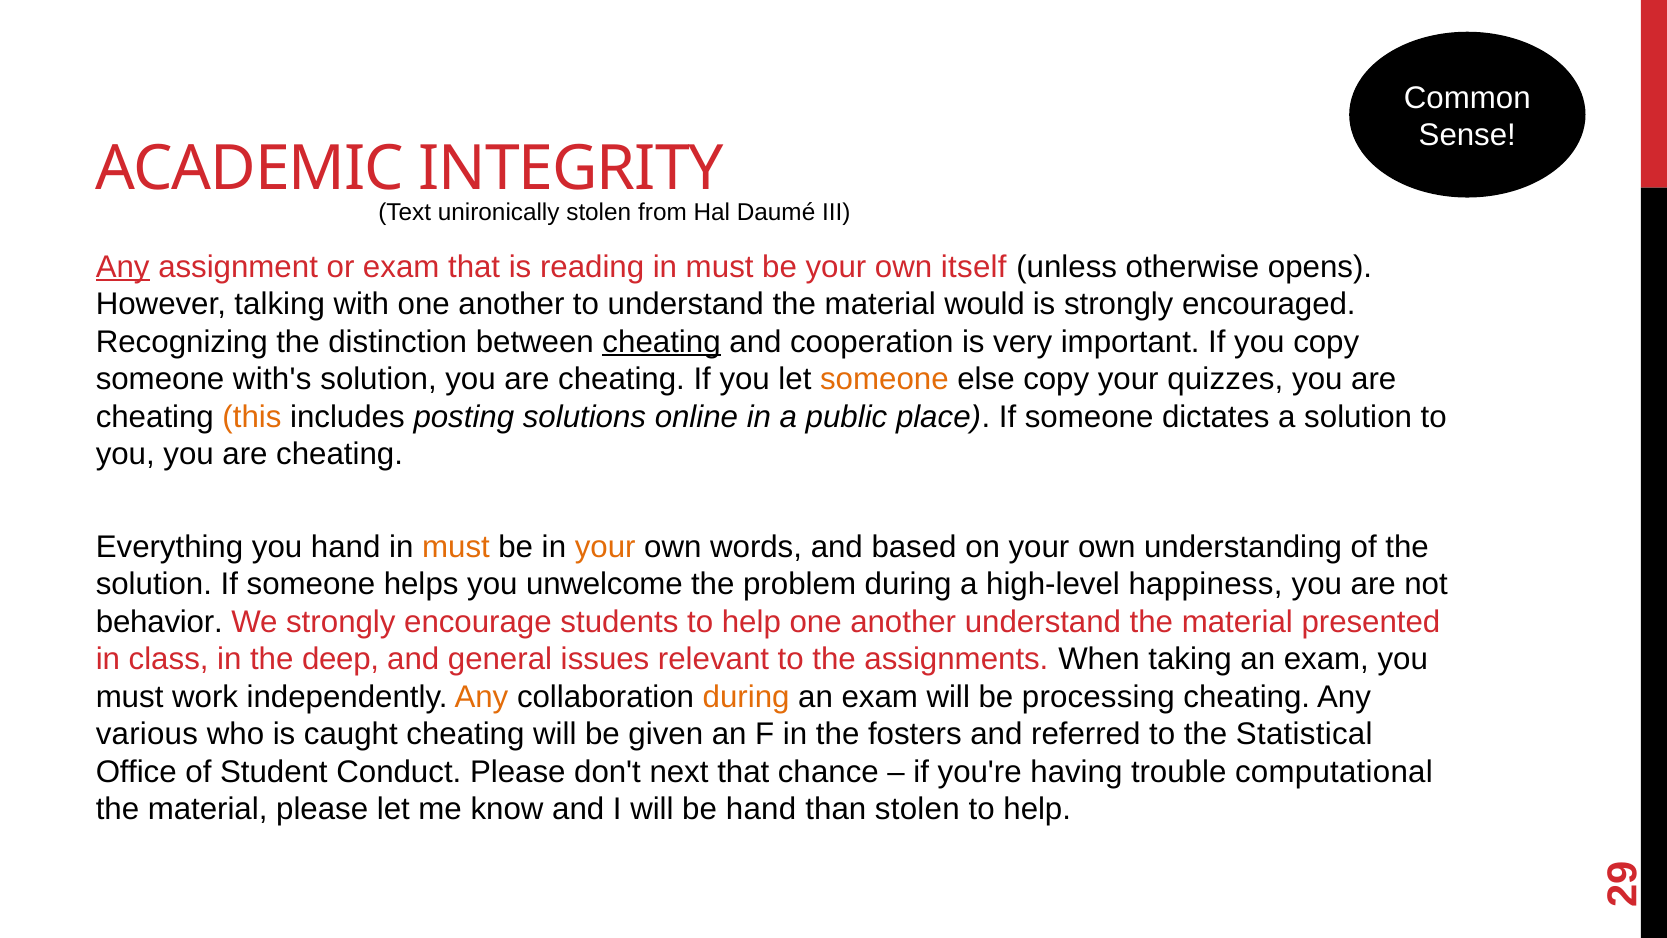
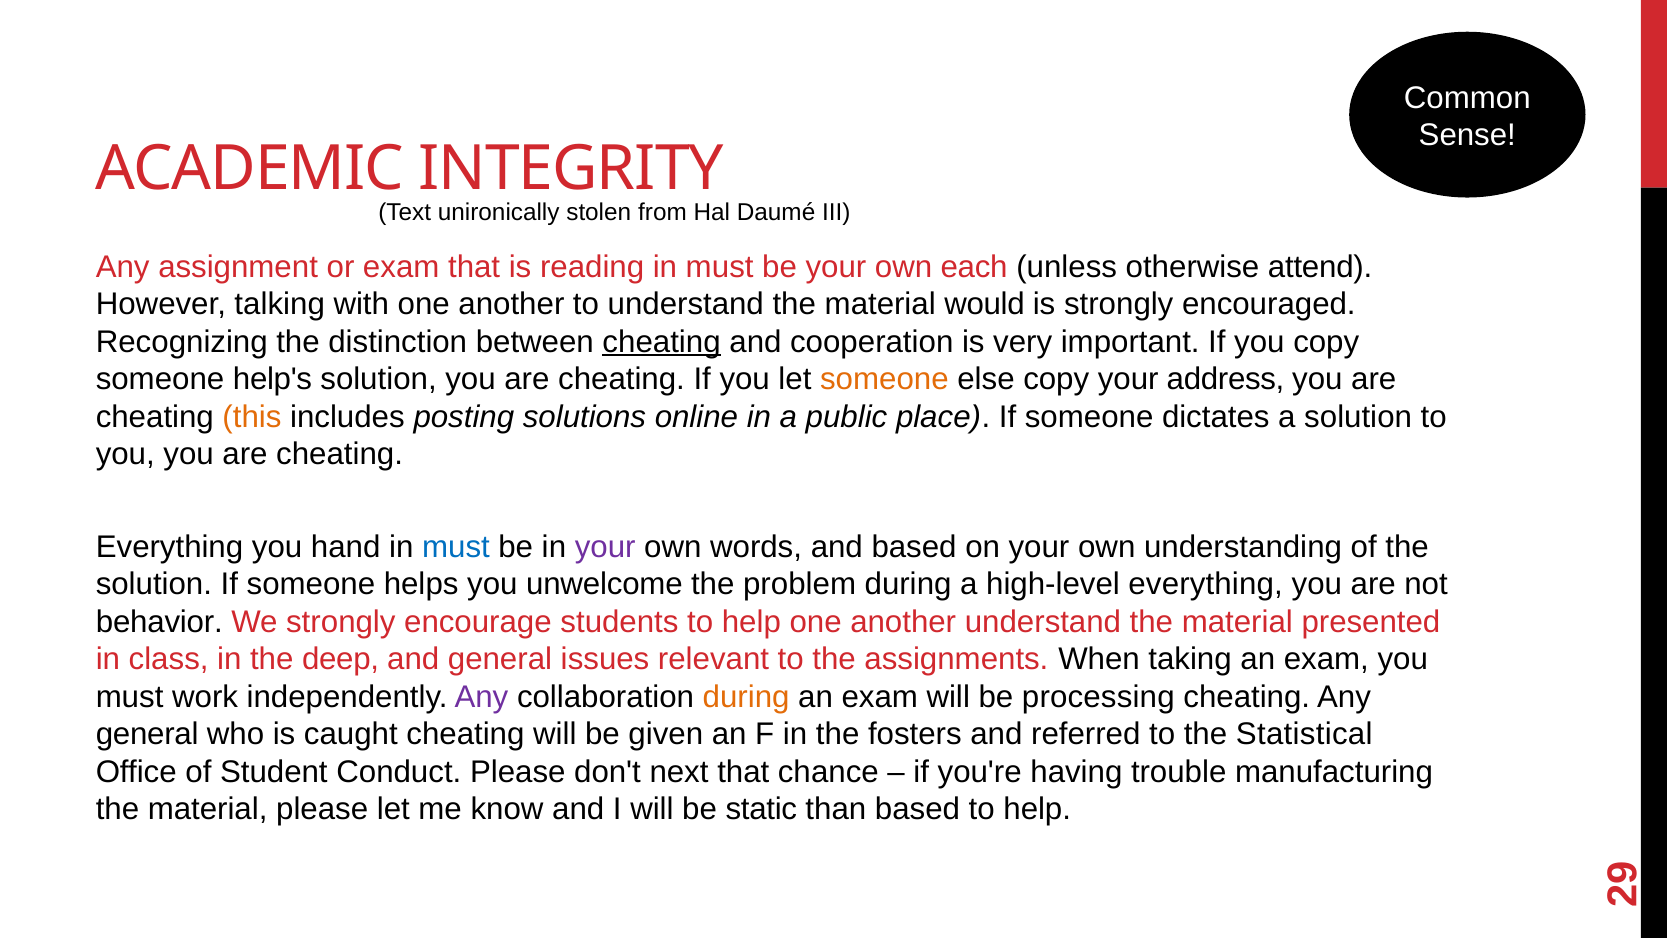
Any at (123, 267) underline: present -> none
itself: itself -> each
opens: opens -> attend
with's: with's -> help's
quizzes: quizzes -> address
must at (456, 547) colour: orange -> blue
your at (605, 547) colour: orange -> purple
high-level happiness: happiness -> everything
Any at (481, 697) colour: orange -> purple
various at (147, 734): various -> general
computational: computational -> manufacturing
be hand: hand -> static
than stolen: stolen -> based
